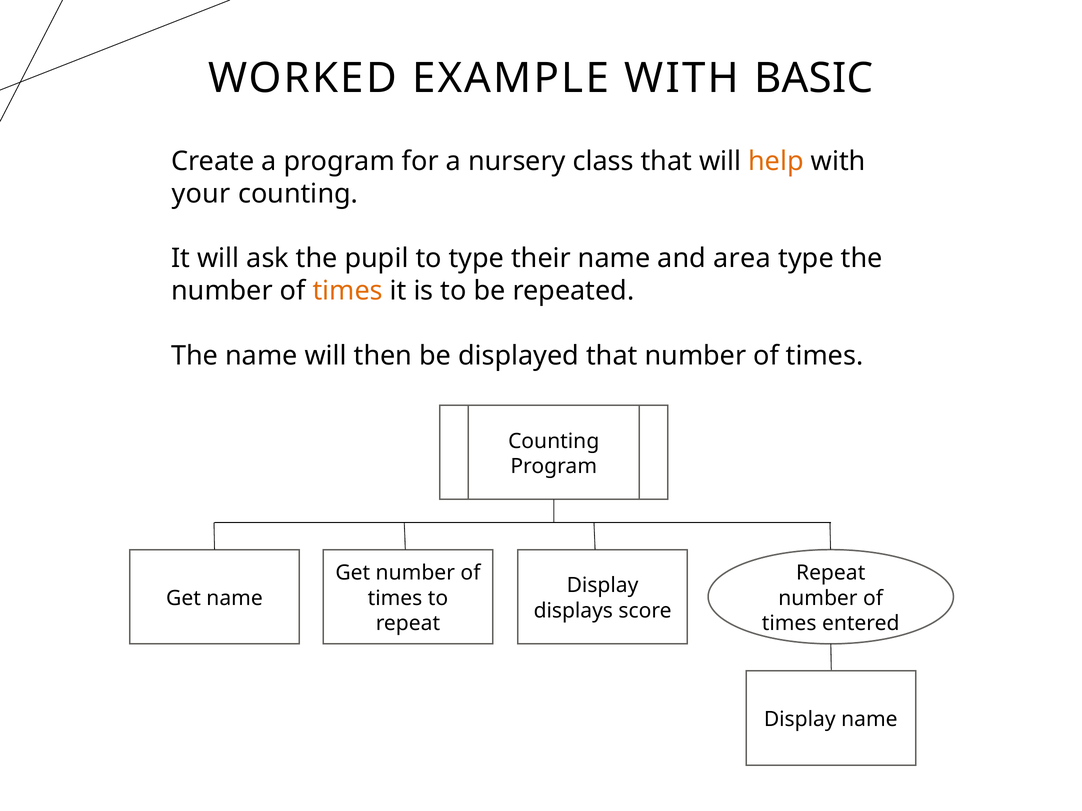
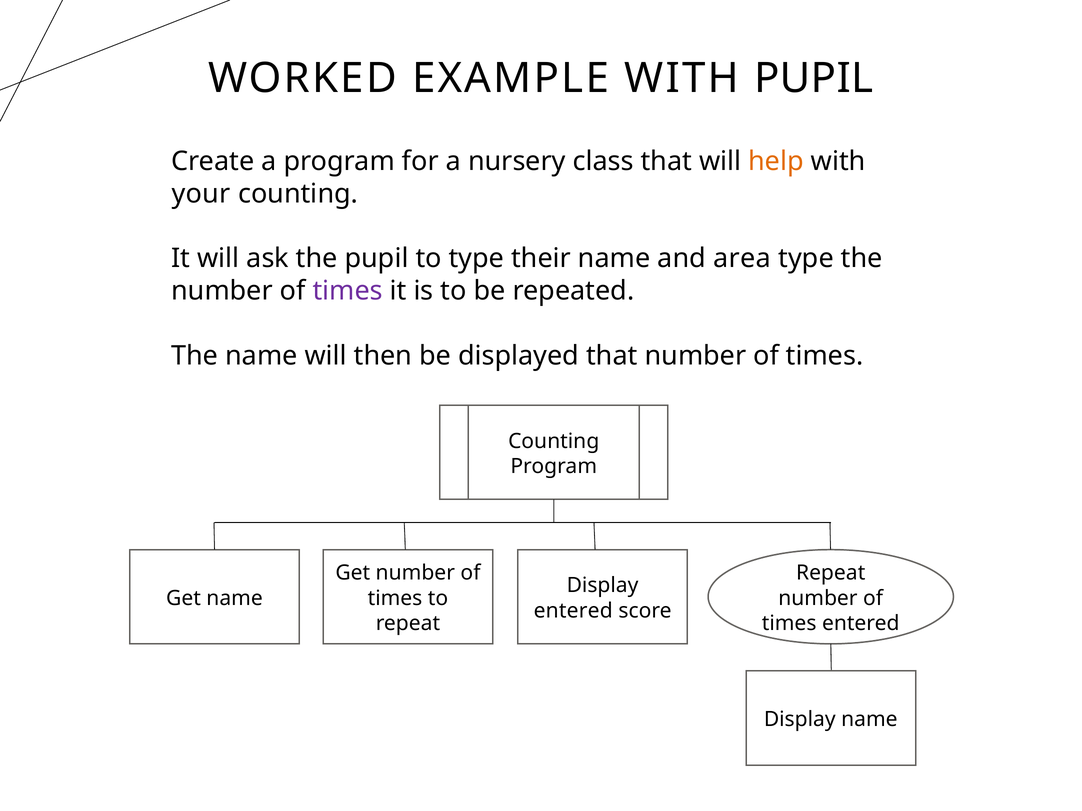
WITH BASIC: BASIC -> PUPIL
times at (348, 291) colour: orange -> purple
displays at (573, 611): displays -> entered
